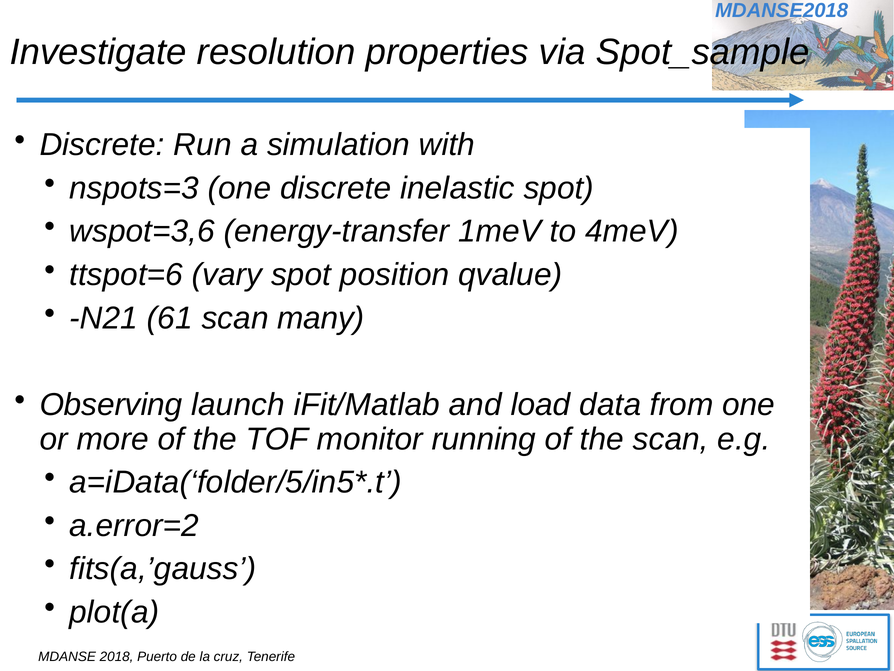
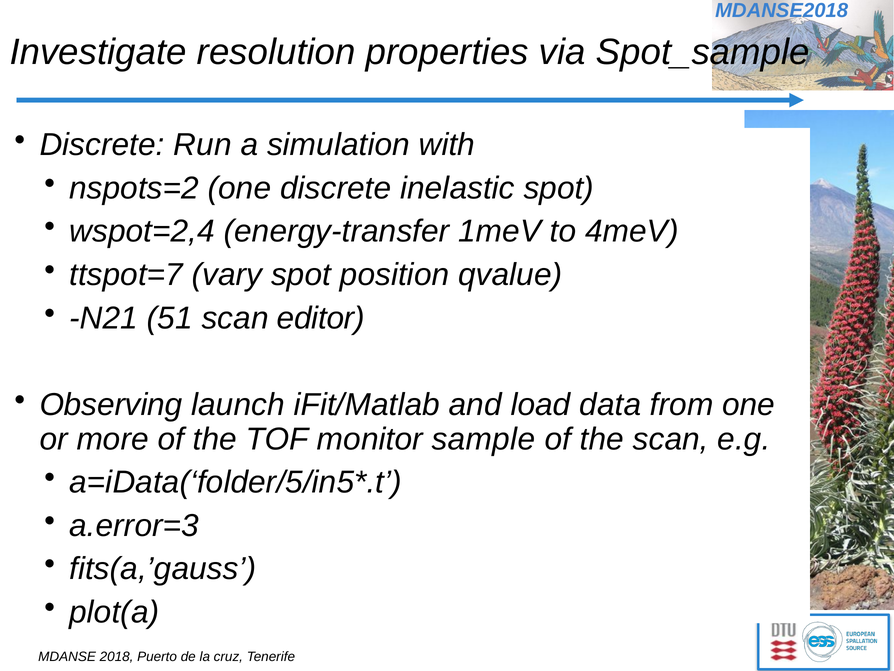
nspots=3: nspots=3 -> nspots=2
wspot=3,6: wspot=3,6 -> wspot=2,4
ttspot=6: ttspot=6 -> ttspot=7
61: 61 -> 51
many: many -> editor
running: running -> sample
a.error=2: a.error=2 -> a.error=3
